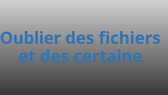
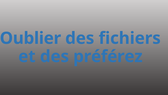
certaine: certaine -> préférez
